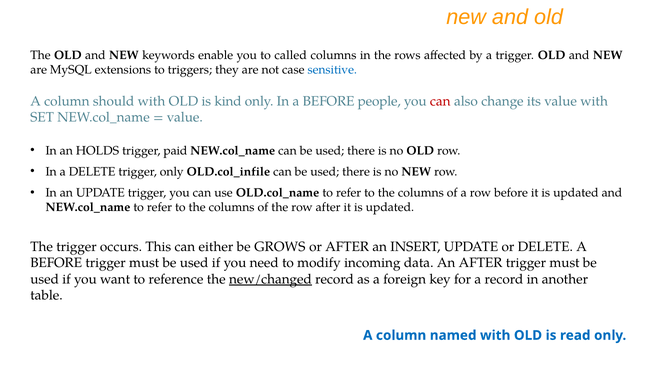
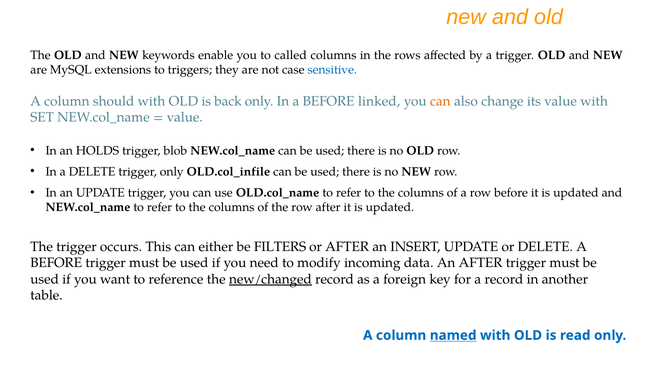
kind: kind -> back
people: people -> linked
can at (440, 101) colour: red -> orange
paid: paid -> blob
GROWS: GROWS -> FILTERS
named underline: none -> present
